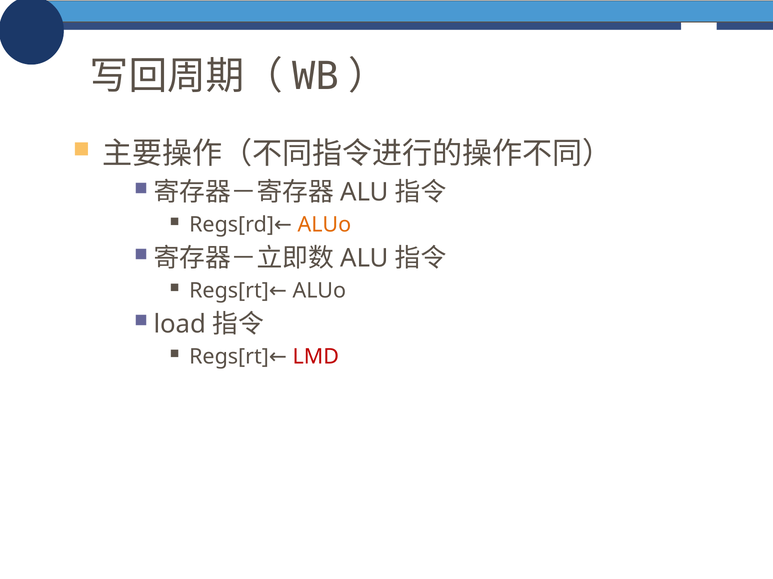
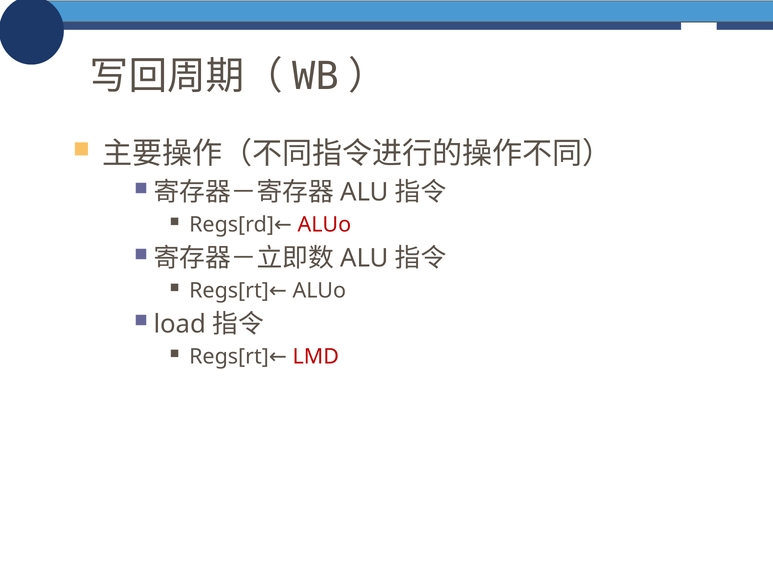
ALUo at (324, 225) colour: orange -> red
